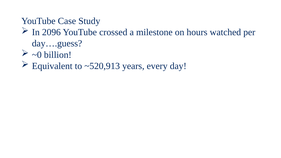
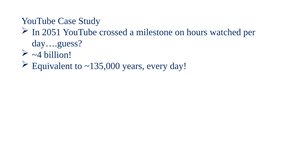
2096: 2096 -> 2051
~0: ~0 -> ~4
~520,913: ~520,913 -> ~135,000
